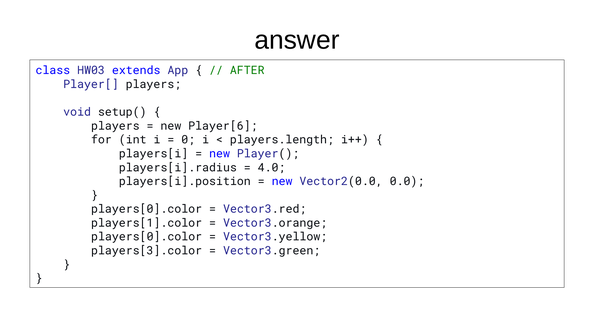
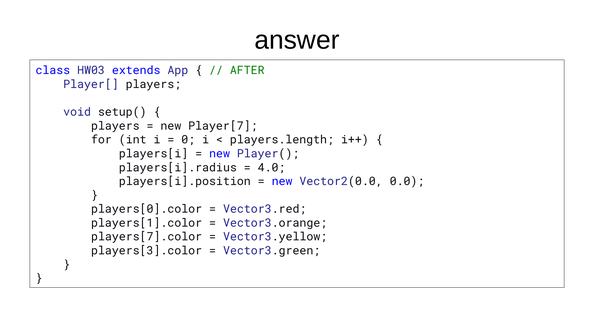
Player[6: Player[6 -> Player[7
players[0].color at (147, 237): players[0].color -> players[7].color
